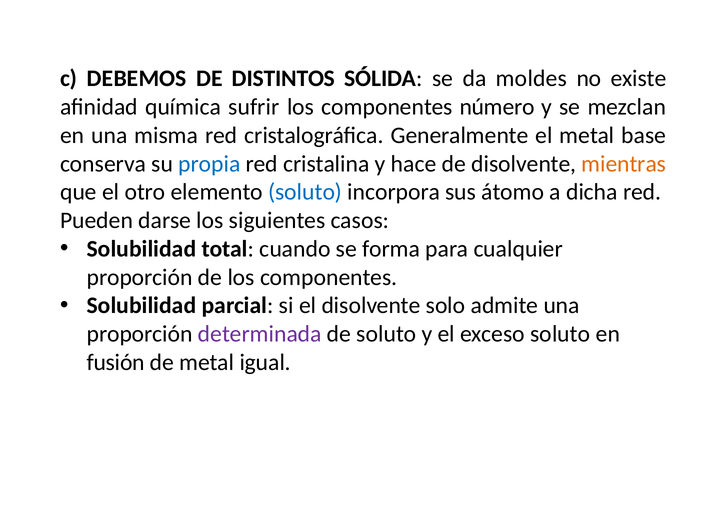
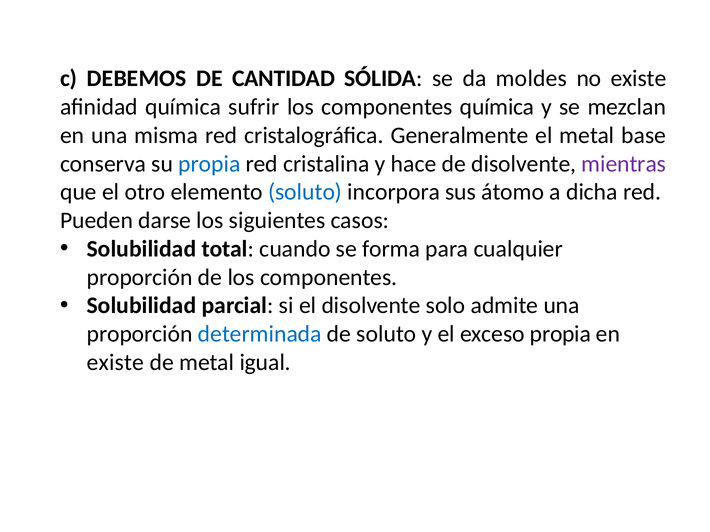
DISTINTOS: DISTINTOS -> CANTIDAD
componentes número: número -> química
mientras colour: orange -> purple
determinada colour: purple -> blue
exceso soluto: soluto -> propia
fusión at (116, 363): fusión -> existe
